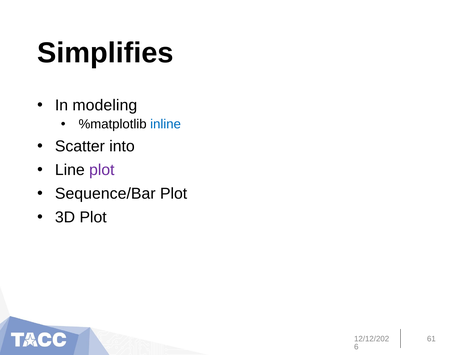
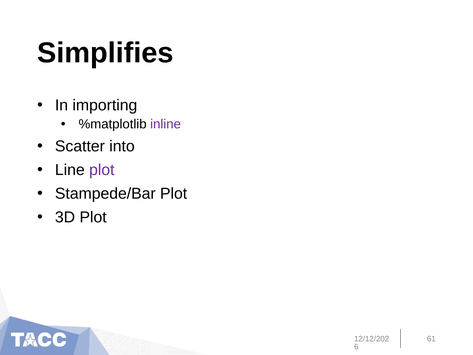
modeling: modeling -> importing
inline colour: blue -> purple
Sequence/Bar: Sequence/Bar -> Stampede/Bar
